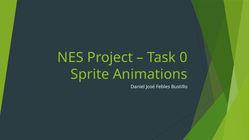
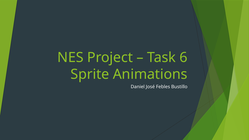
0: 0 -> 6
